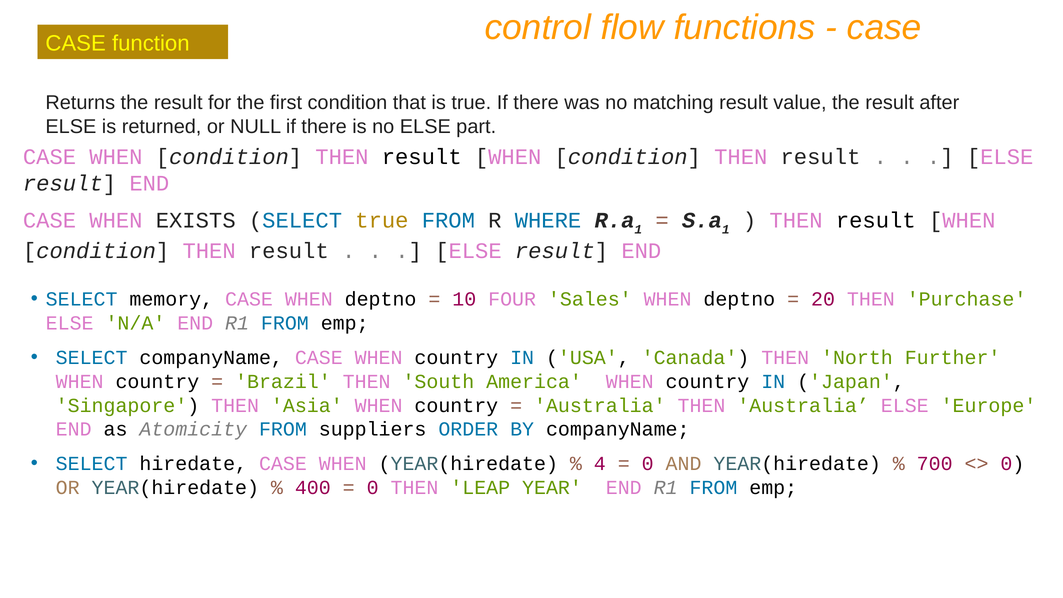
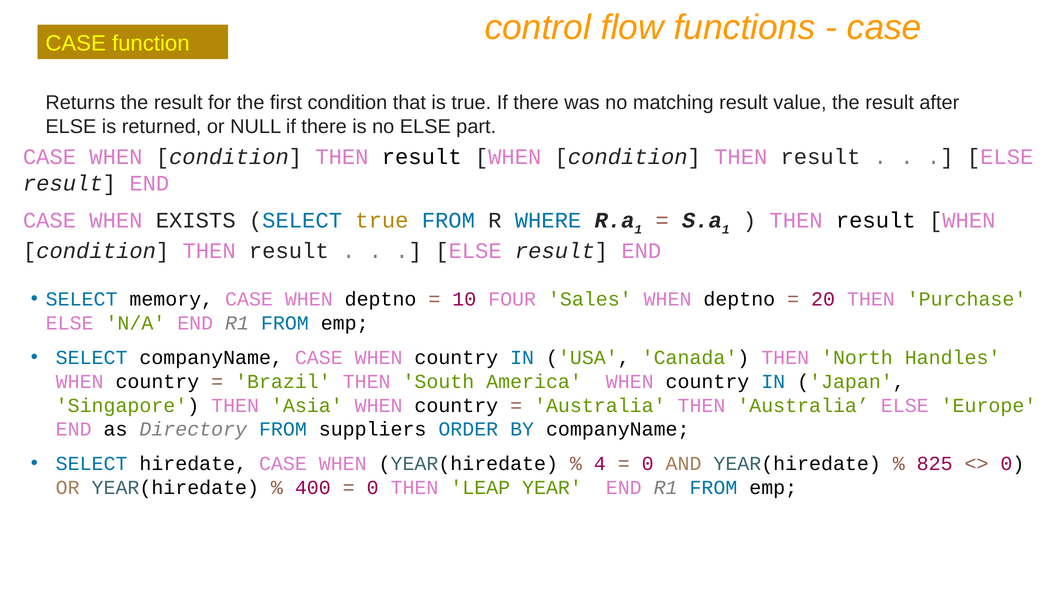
Further: Further -> Handles
Atomicity: Atomicity -> Directory
700: 700 -> 825
